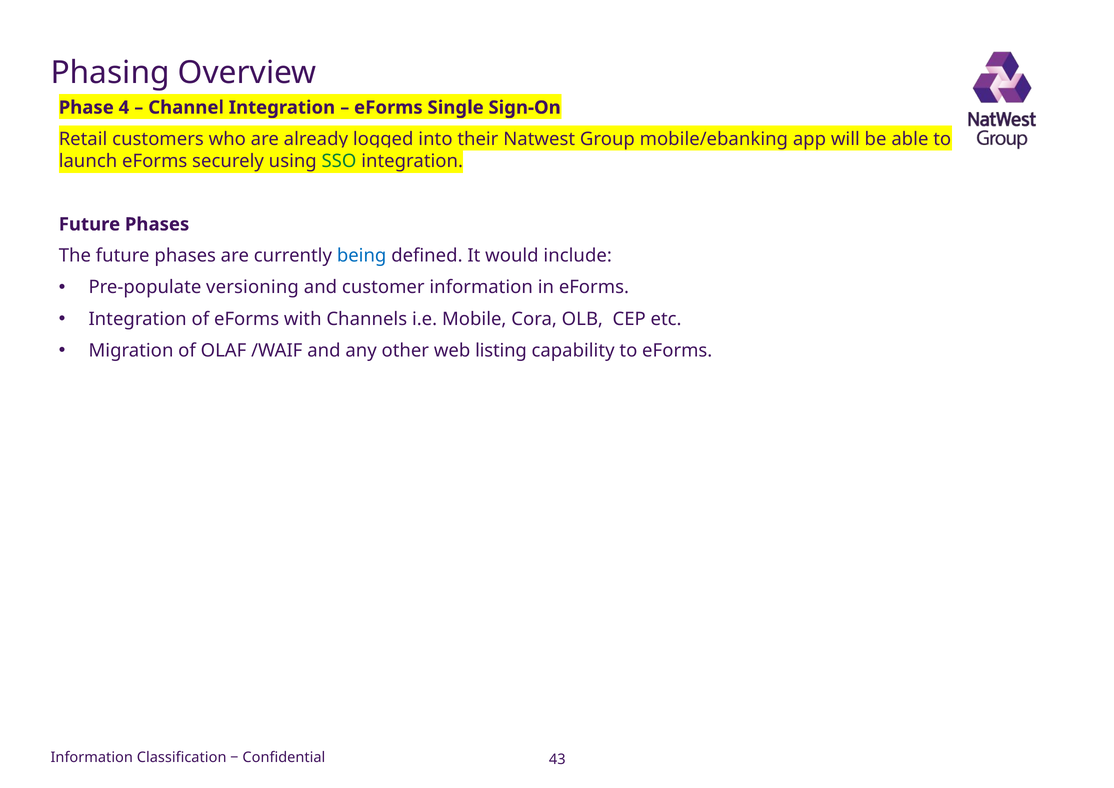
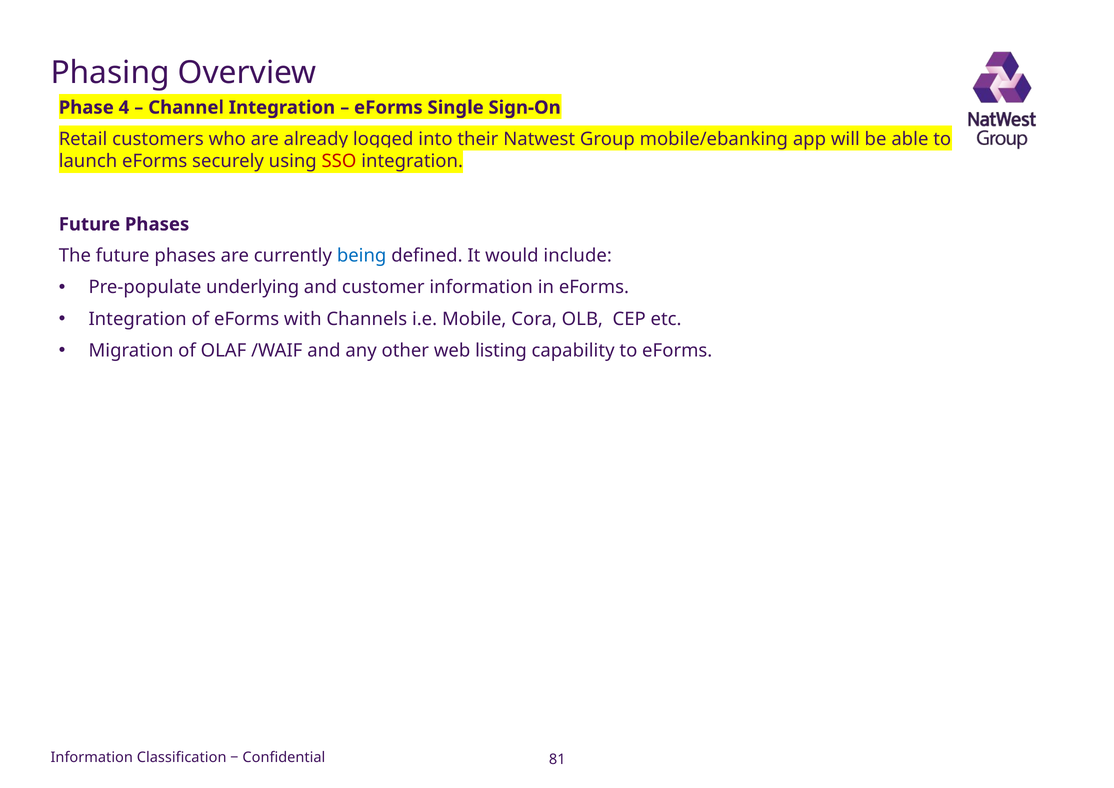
SSO colour: green -> red
versioning: versioning -> underlying
43: 43 -> 81
